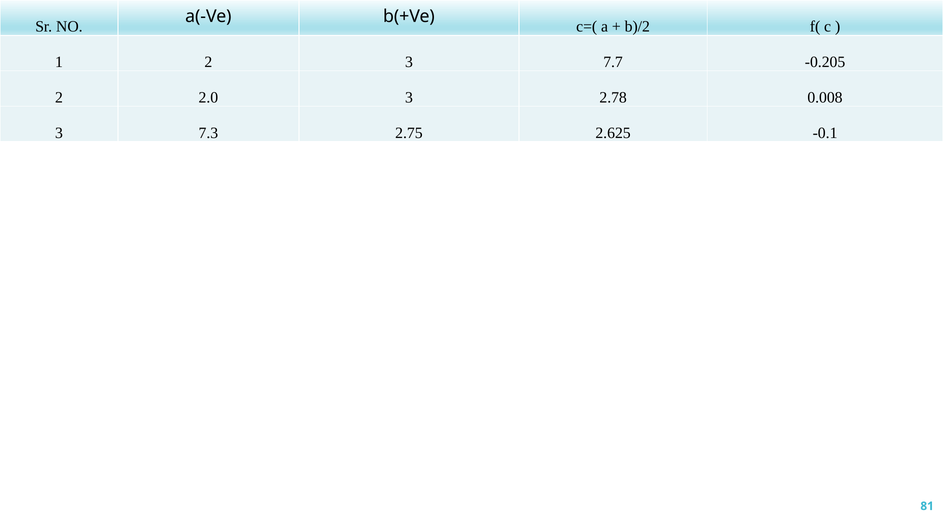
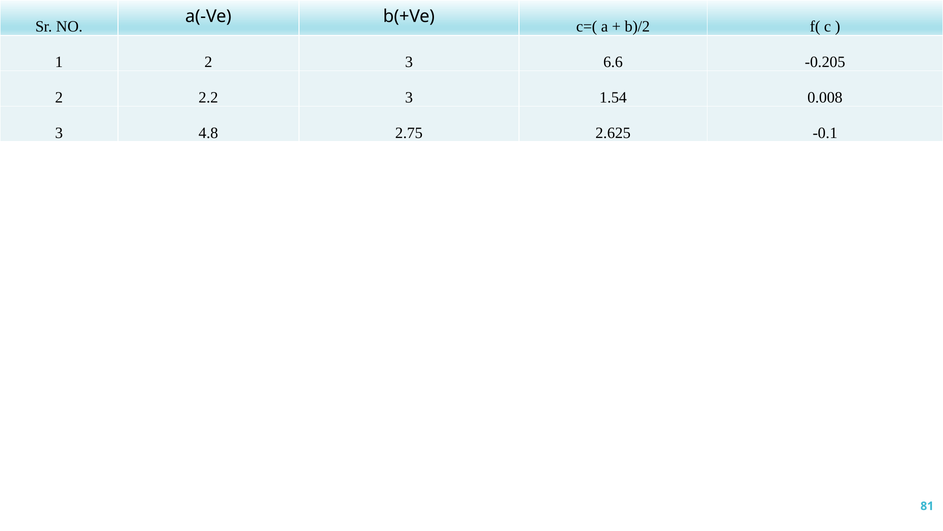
7.7: 7.7 -> 6.6
2.0: 2.0 -> 2.2
2.78: 2.78 -> 1.54
7.3: 7.3 -> 4.8
